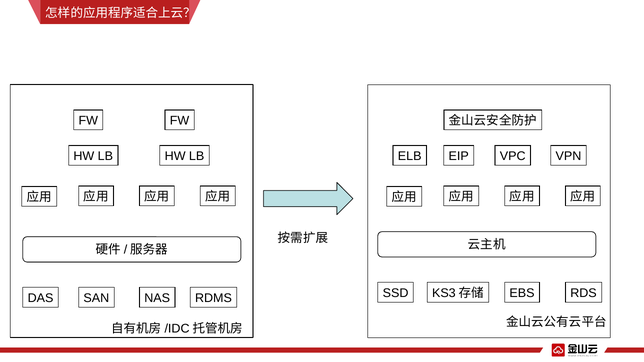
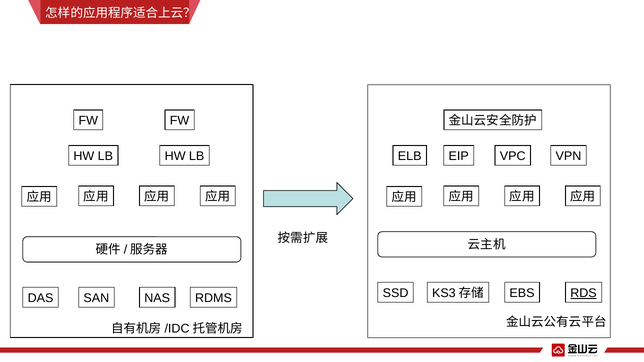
RDS underline: none -> present
